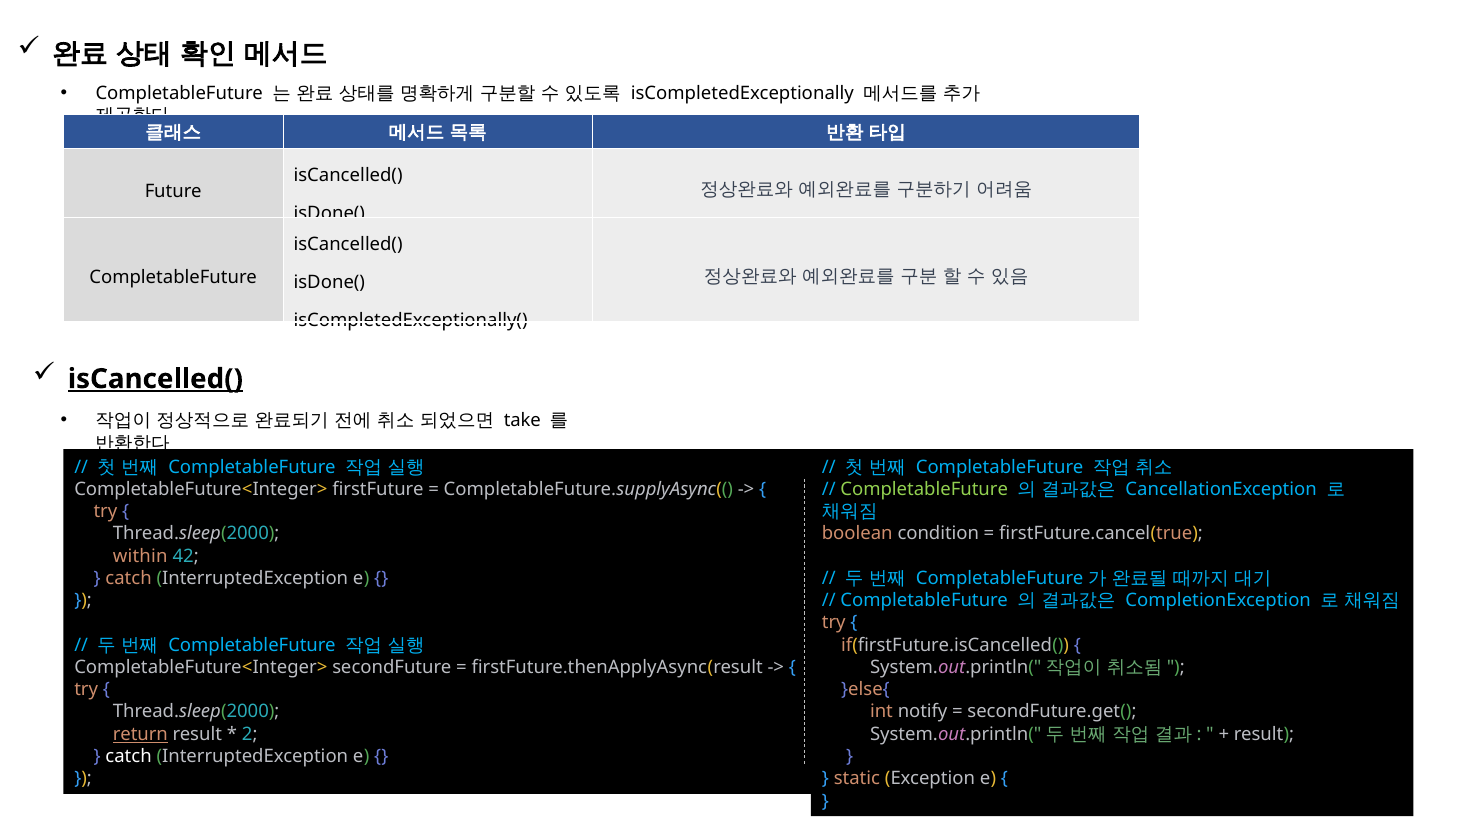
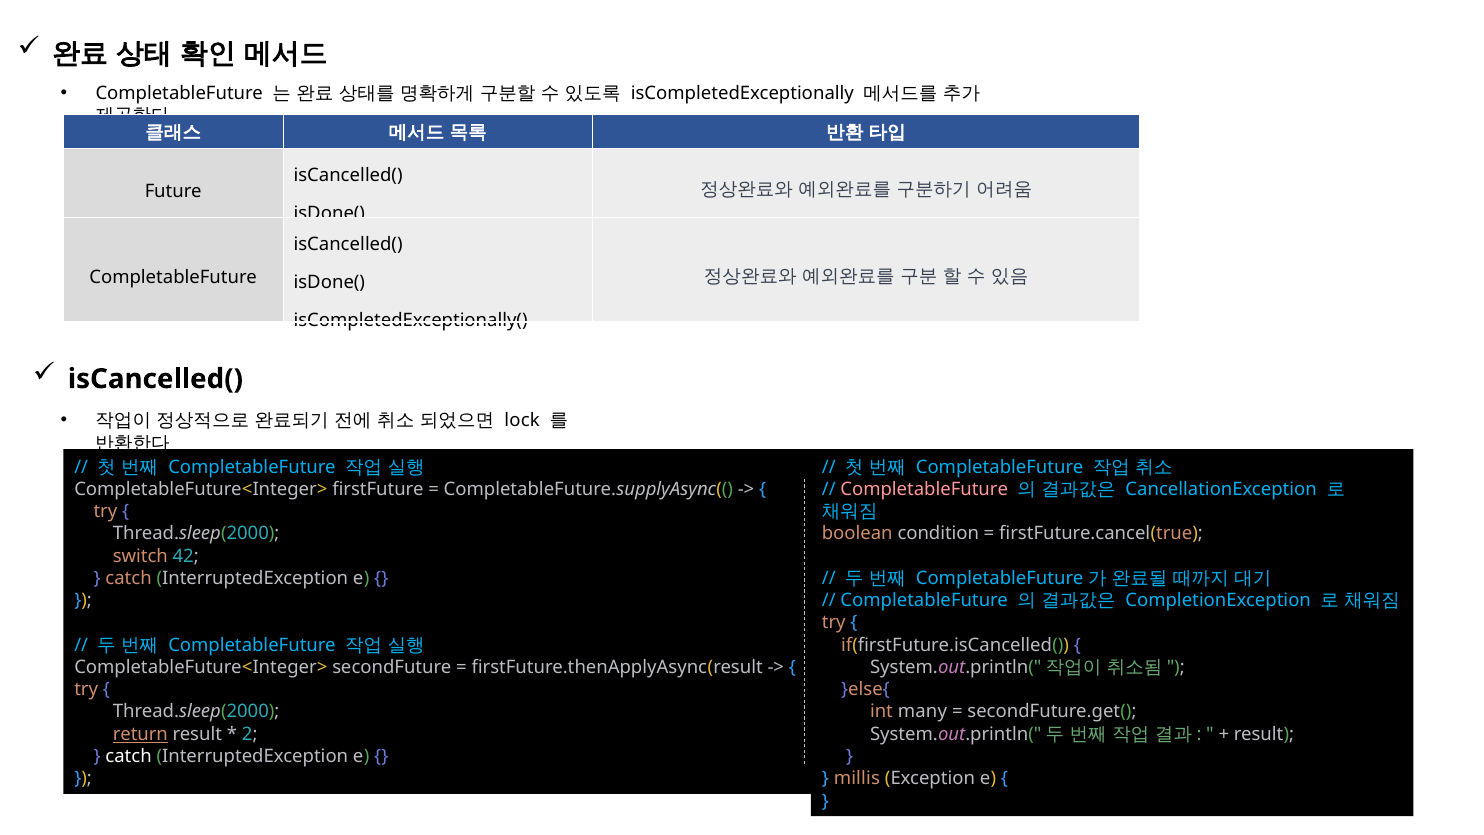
isCancelled( at (155, 379) underline: present -> none
take: take -> lock
CompletableFuture at (924, 489) colour: light green -> pink
within: within -> switch
notify: notify -> many
static: static -> millis
